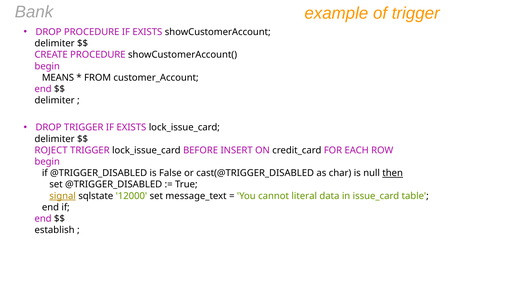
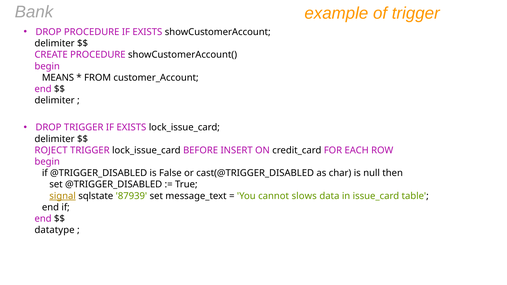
then underline: present -> none
12000: 12000 -> 87939
literal: literal -> slows
establish: establish -> datatype
